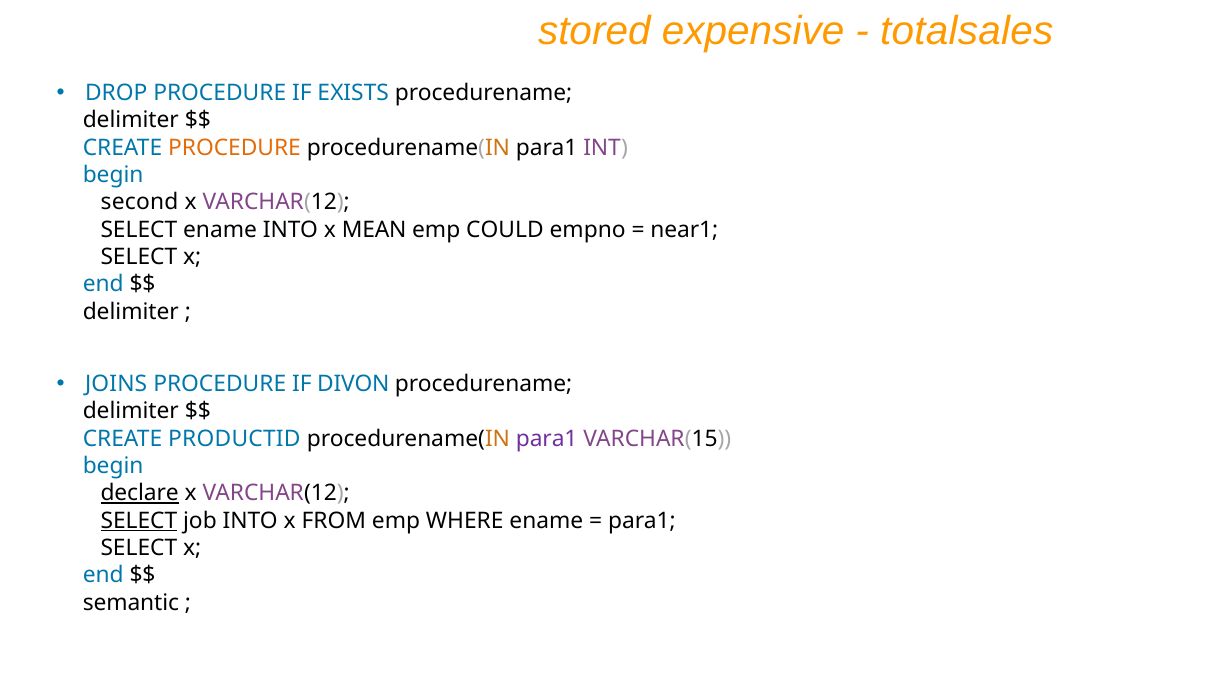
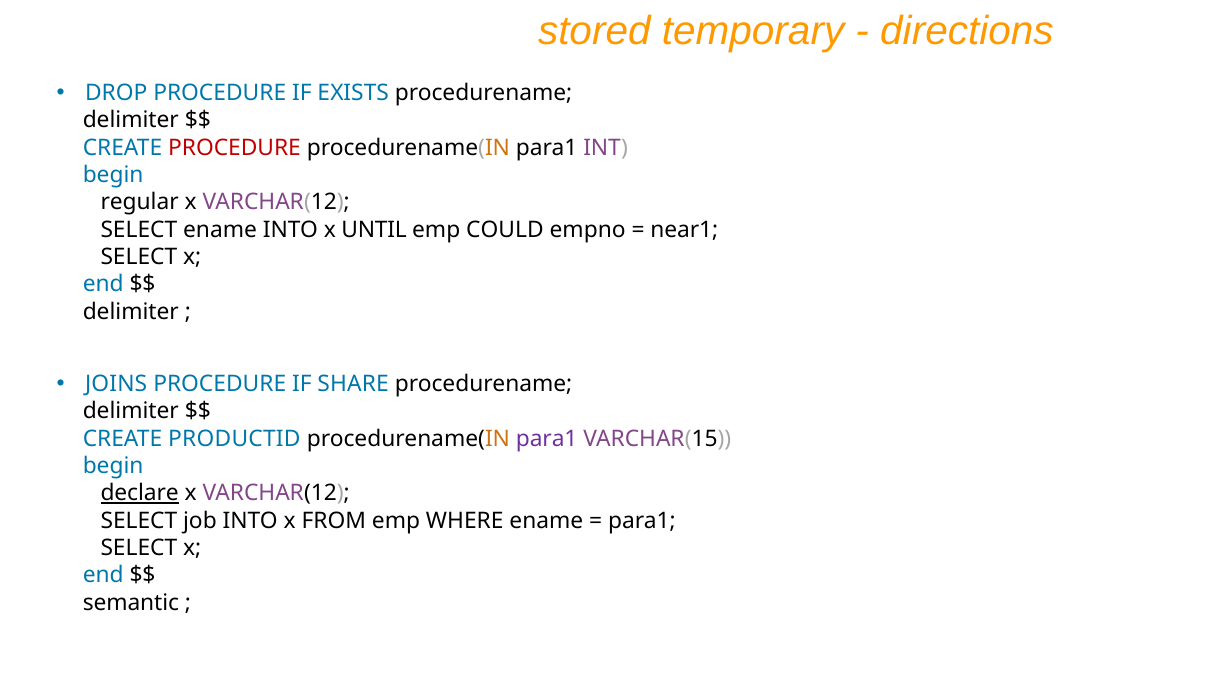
expensive: expensive -> temporary
totalsales: totalsales -> directions
PROCEDURE at (234, 148) colour: orange -> red
second: second -> regular
MEAN: MEAN -> UNTIL
DIVON: DIVON -> SHARE
SELECT at (139, 521) underline: present -> none
